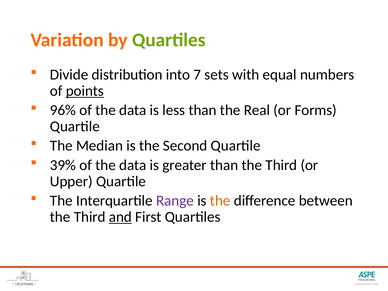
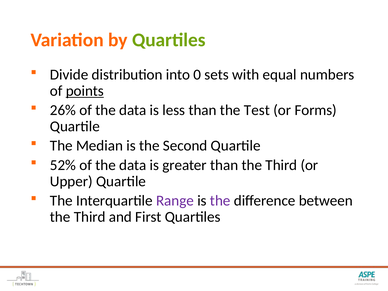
7: 7 -> 0
96%: 96% -> 26%
Real: Real -> Test
39%: 39% -> 52%
the at (220, 201) colour: orange -> purple
and underline: present -> none
